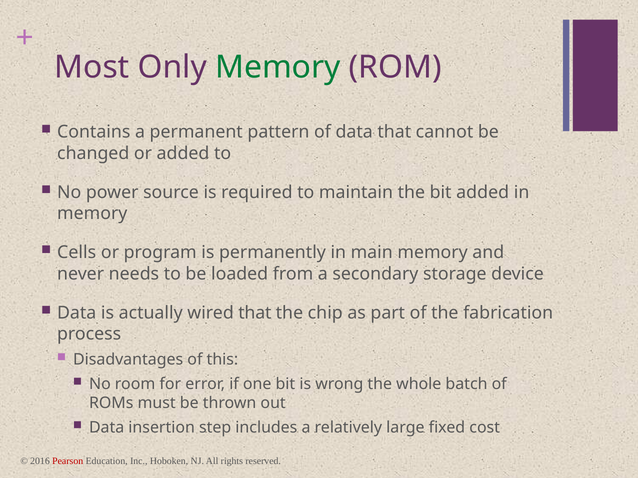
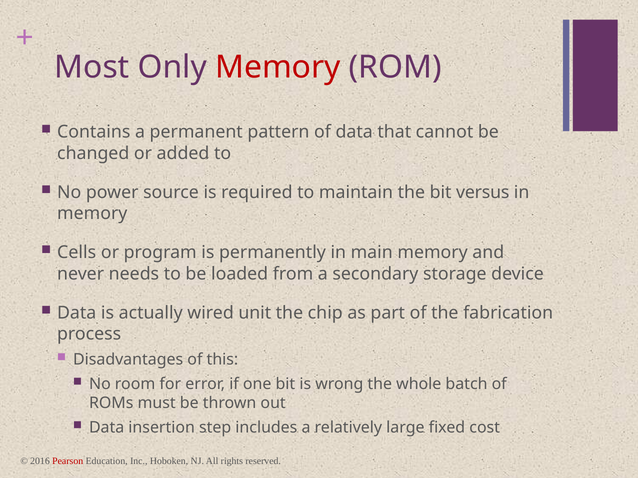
Memory at (278, 67) colour: green -> red
bit added: added -> versus
wired that: that -> unit
